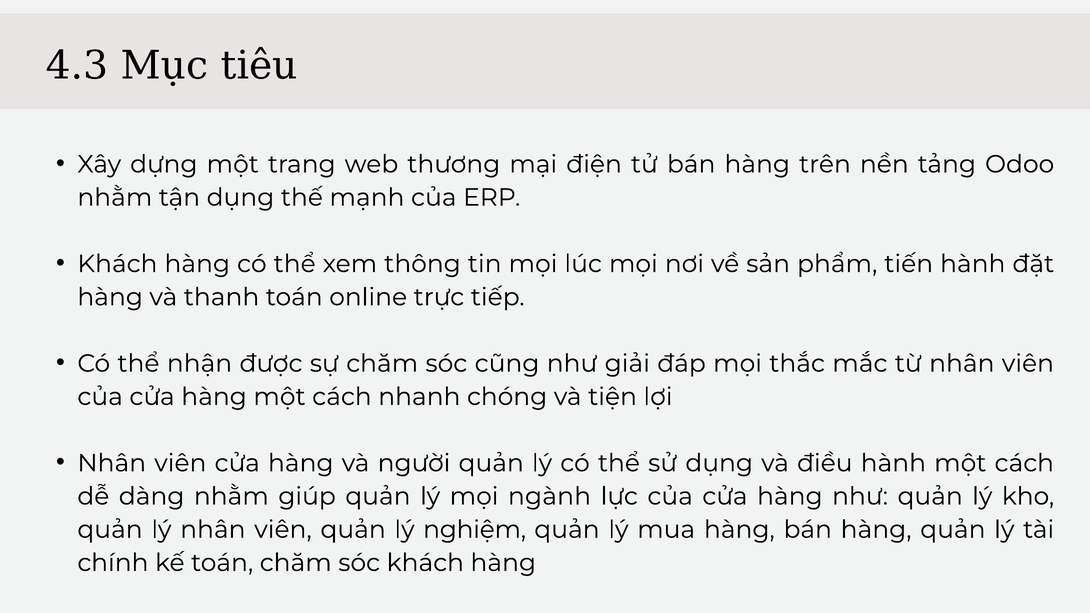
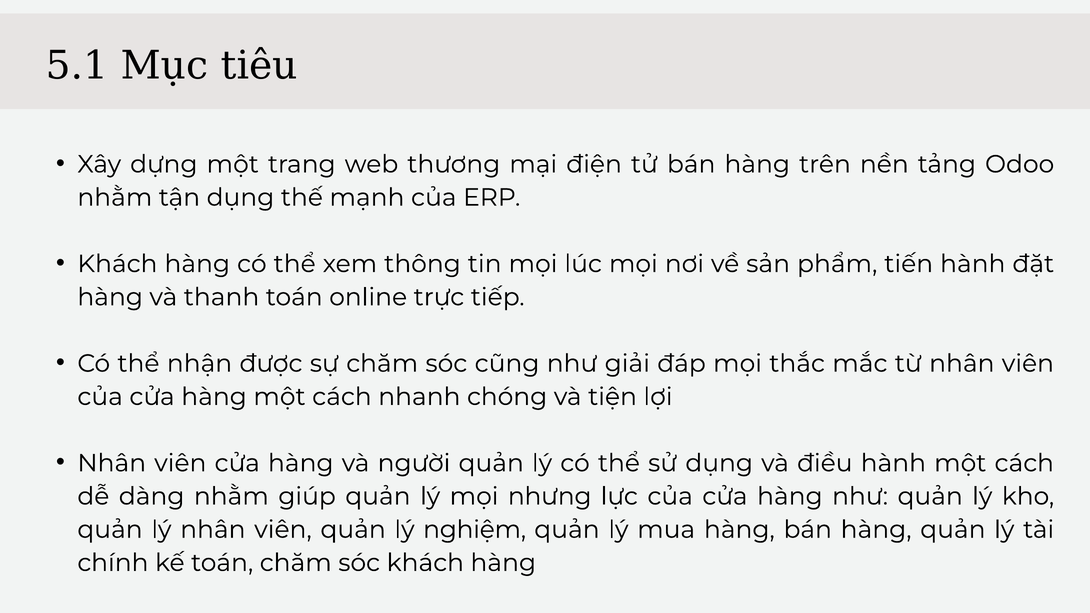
4.3: 4.3 -> 5.1
ngành: ngành -> nhưng
